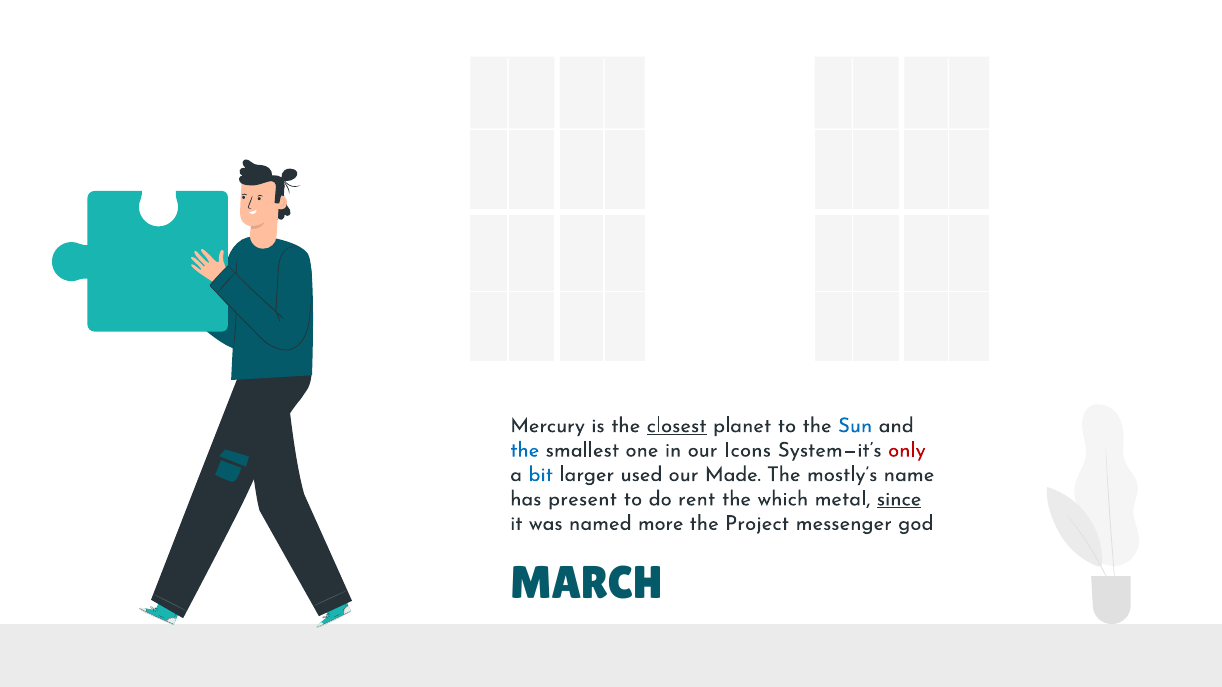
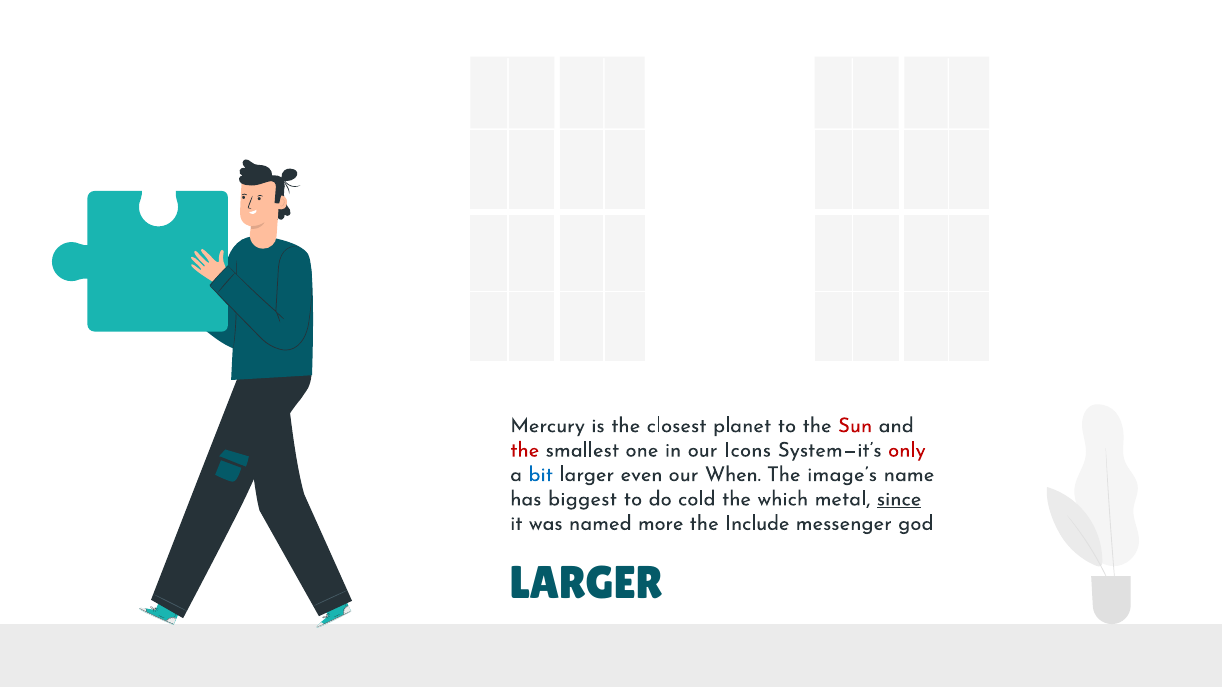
closest underline: present -> none
Sun colour: blue -> red
the at (525, 450) colour: blue -> red
used: used -> even
Made: Made -> When
mostly’s: mostly’s -> image’s
present: present -> biggest
rent: rent -> cold
Project: Project -> Include
MARCH at (586, 584): MARCH -> LARGER
